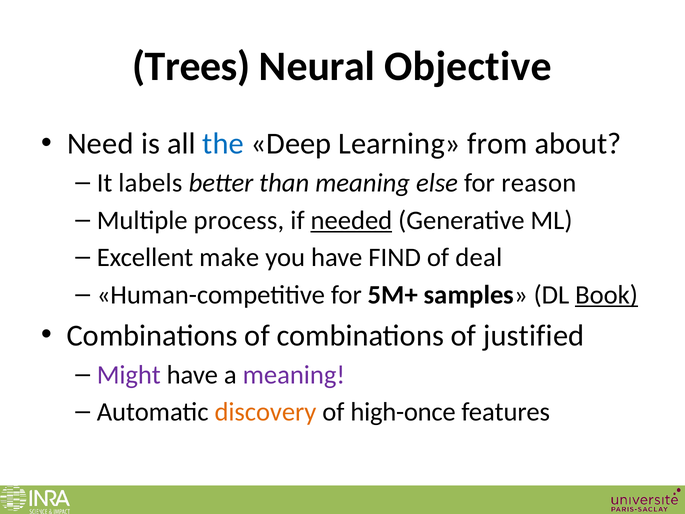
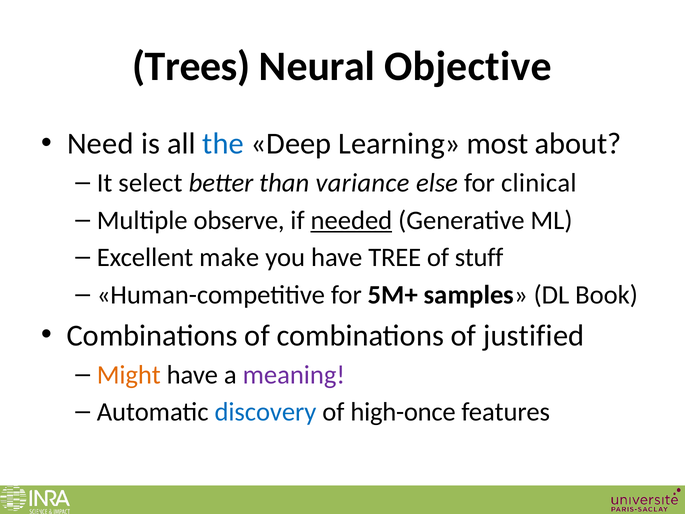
from: from -> most
labels: labels -> select
than meaning: meaning -> variance
reason: reason -> clinical
process: process -> observe
FIND: FIND -> TREE
deal: deal -> stuff
Book underline: present -> none
Might colour: purple -> orange
discovery colour: orange -> blue
